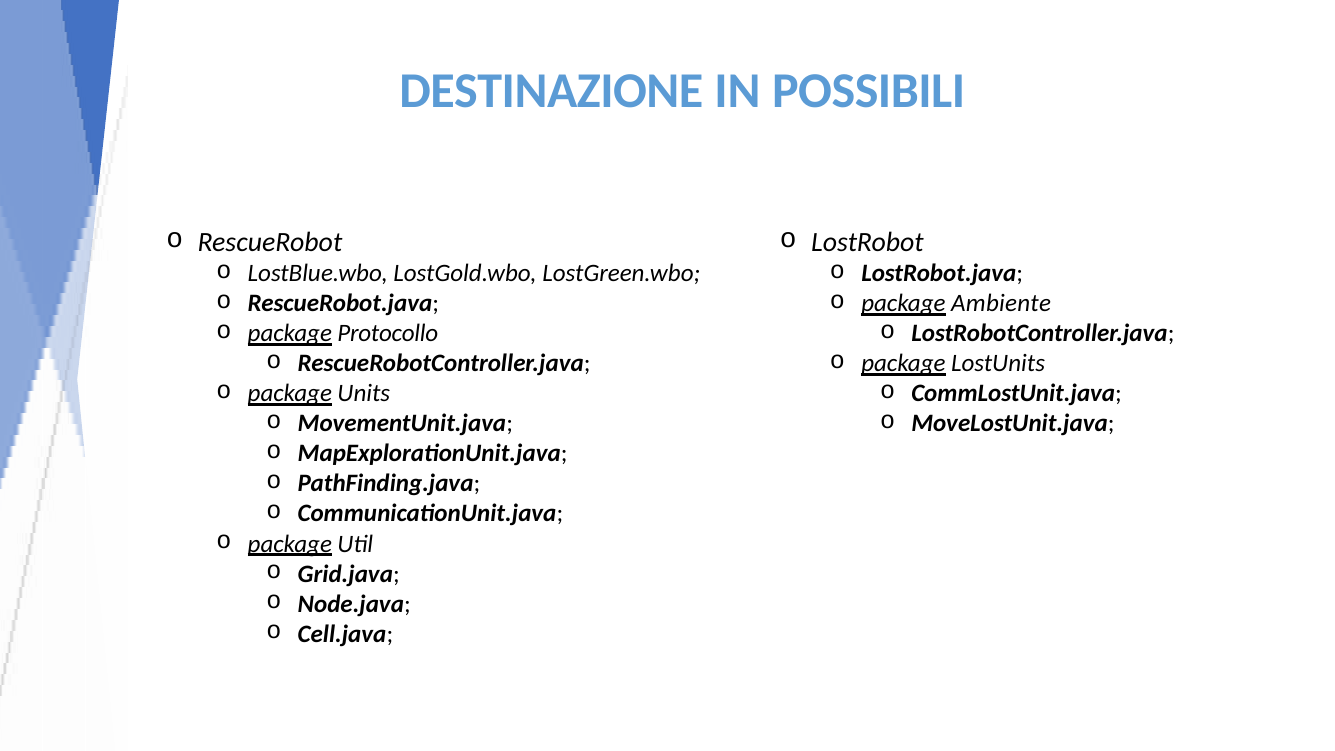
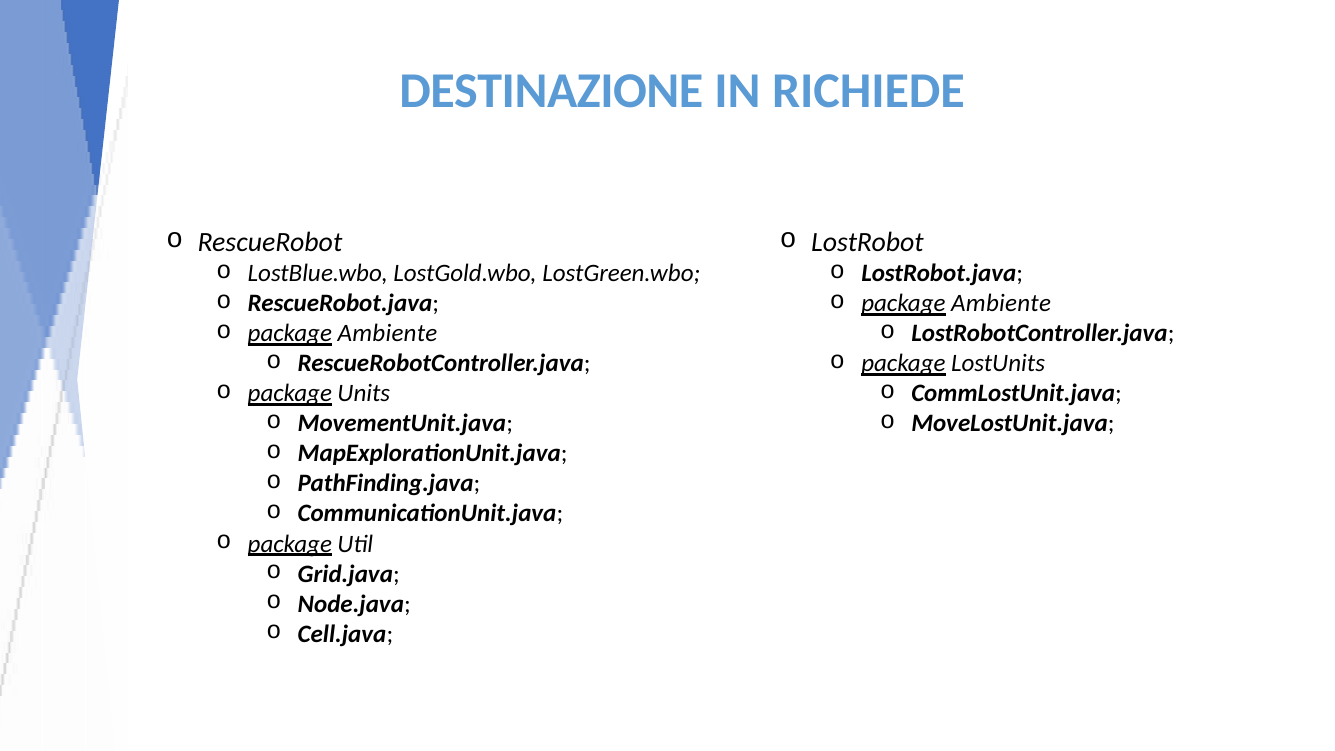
POSSIBILI: POSSIBILI -> RICHIEDE
Protocollo at (388, 333): Protocollo -> Ambiente
